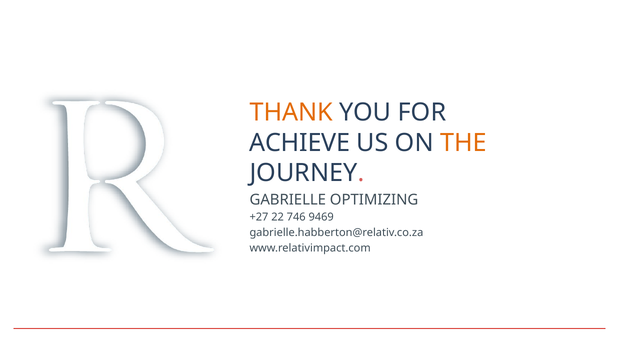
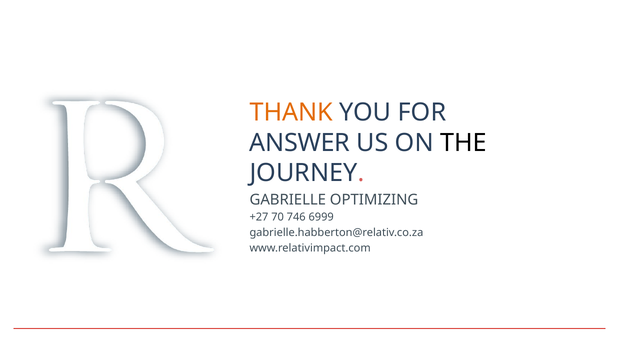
ACHIEVE: ACHIEVE -> ANSWER
THE colour: orange -> black
22: 22 -> 70
9469: 9469 -> 6999
